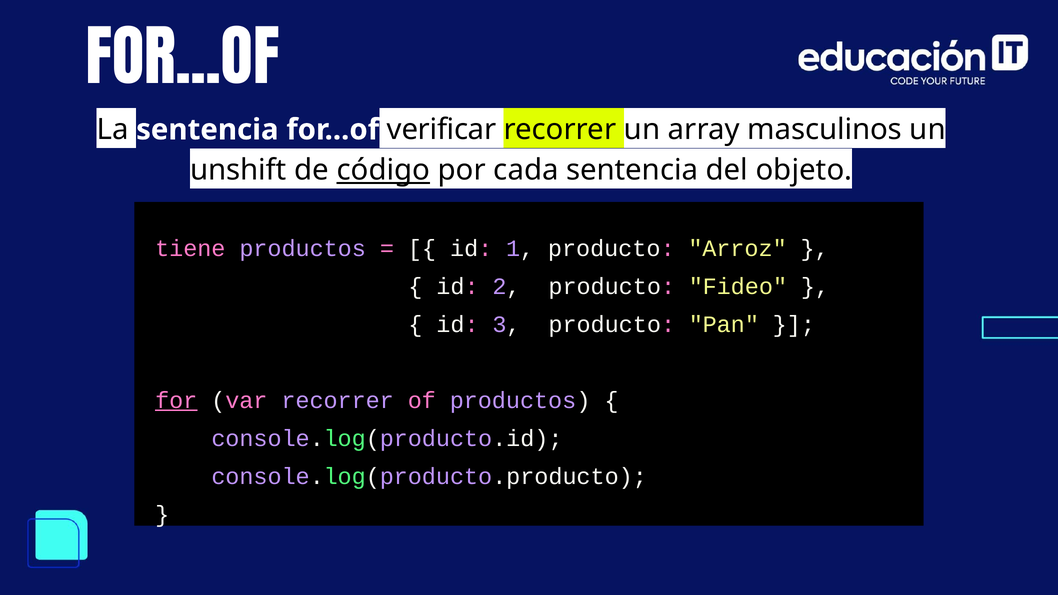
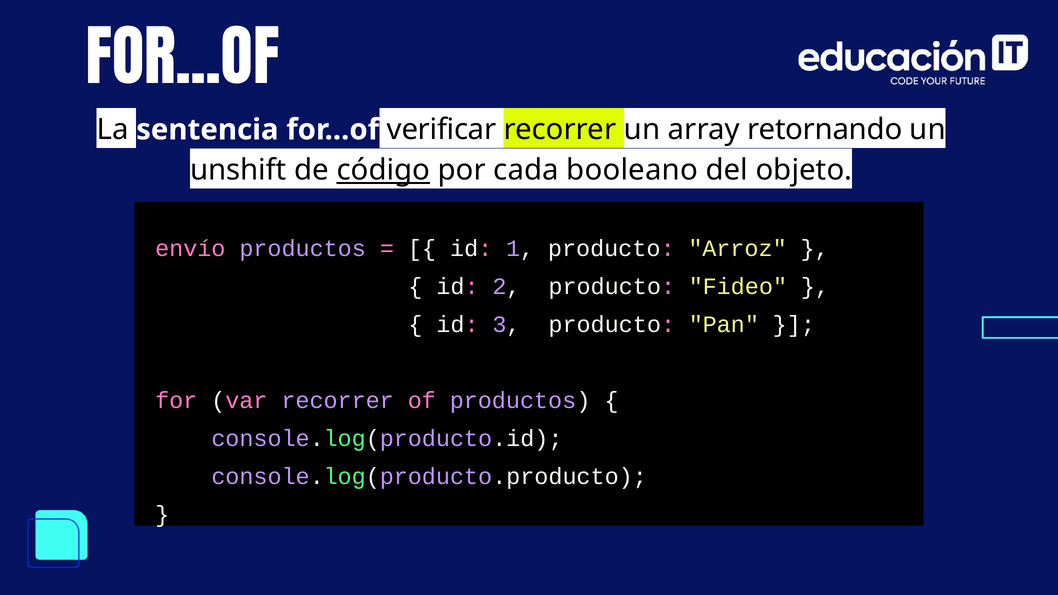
masculinos: masculinos -> retornando
cada sentencia: sentencia -> booleano
tiene: tiene -> envío
for underline: present -> none
